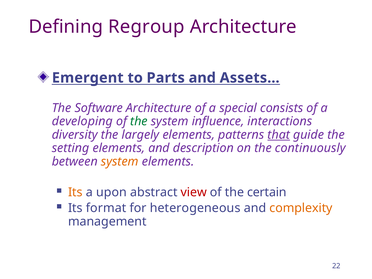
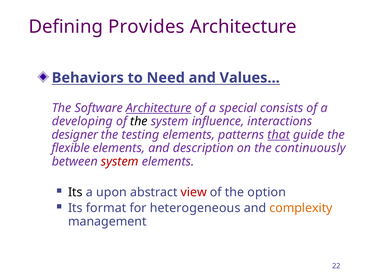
Regroup: Regroup -> Provides
Emergent: Emergent -> Behaviors
Parts: Parts -> Need
Assets…: Assets… -> Values…
Architecture at (159, 108) underline: none -> present
the at (139, 121) colour: green -> black
diversity: diversity -> designer
largely: largely -> testing
setting: setting -> flexible
system at (120, 161) colour: orange -> red
Its at (75, 192) colour: orange -> black
certain: certain -> option
